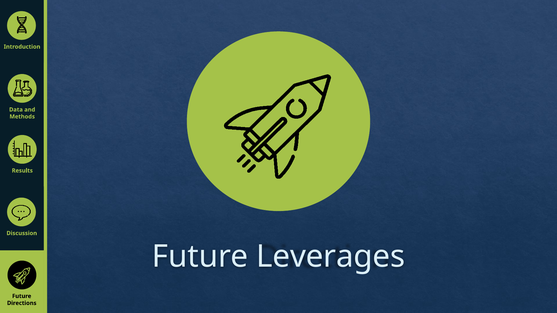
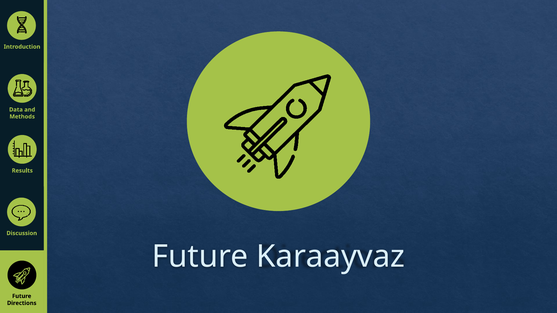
Leverages: Leverages -> Karaayvaz
